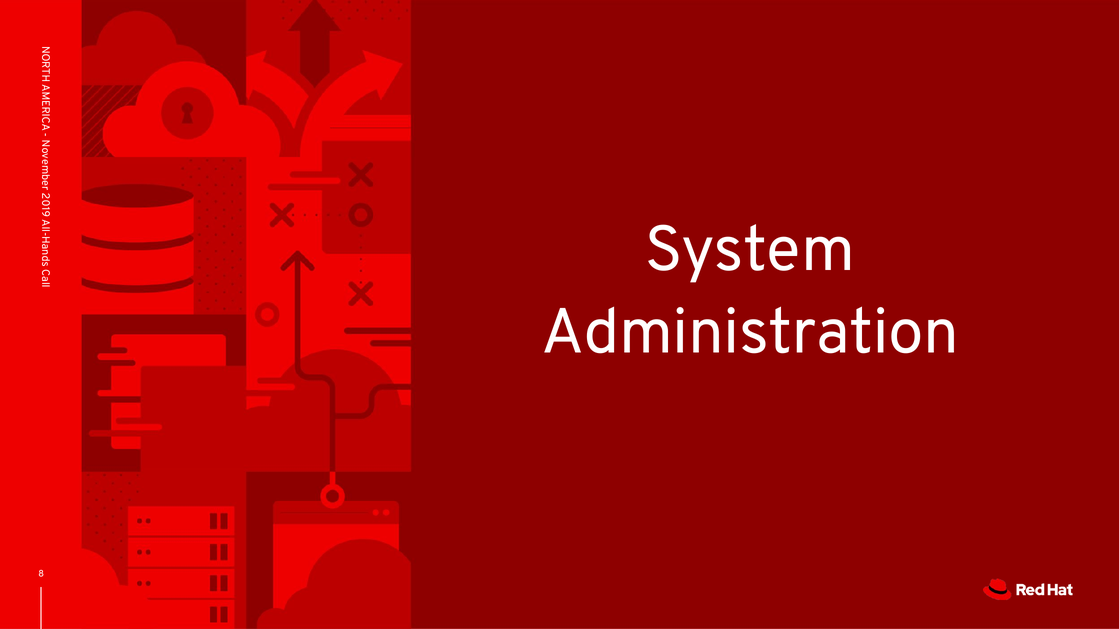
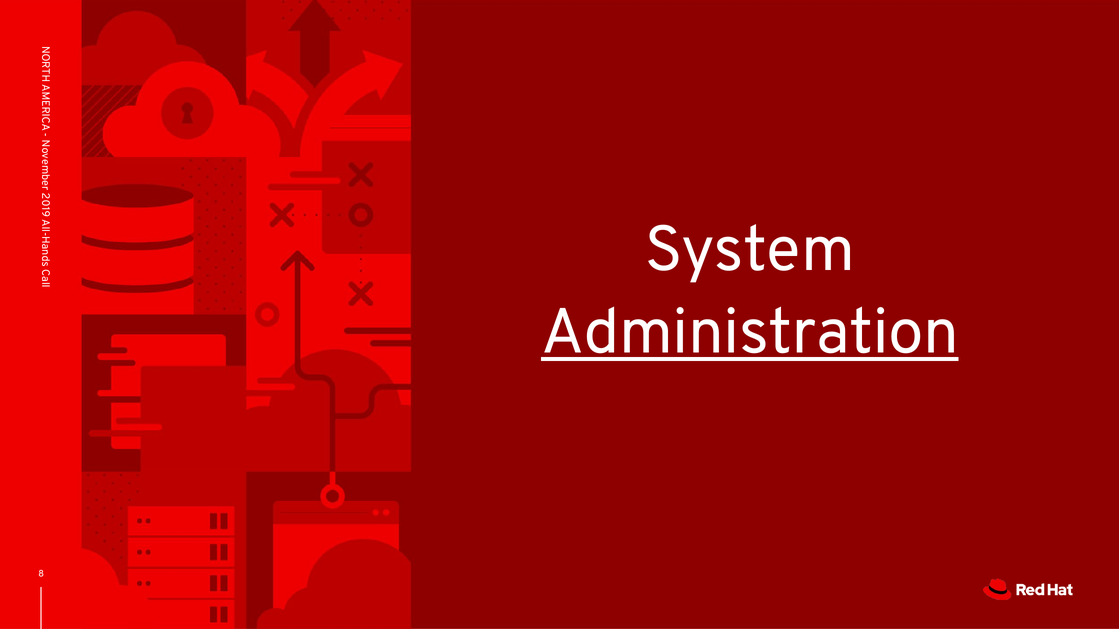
Administration underline: none -> present
